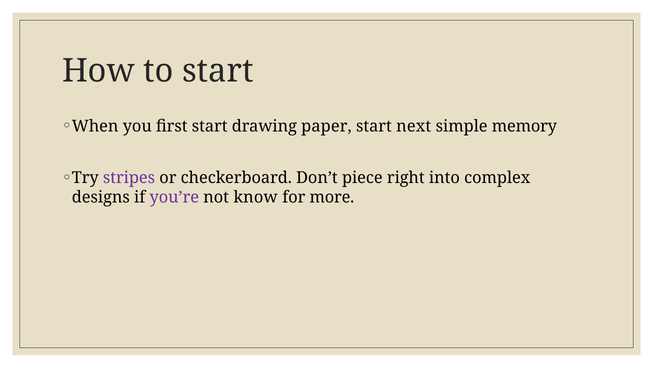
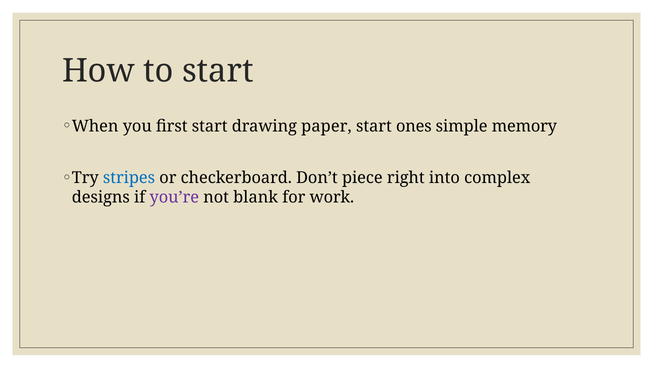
next: next -> ones
stripes colour: purple -> blue
know: know -> blank
more: more -> work
